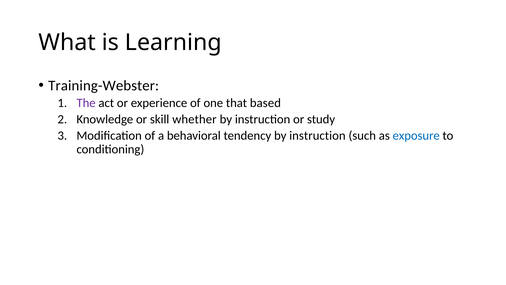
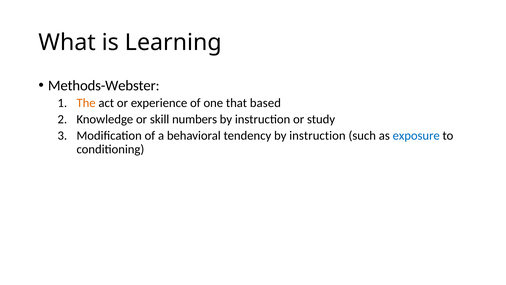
Training-Webster: Training-Webster -> Methods-Webster
The colour: purple -> orange
whether: whether -> numbers
